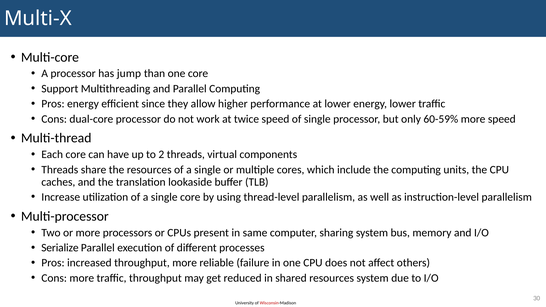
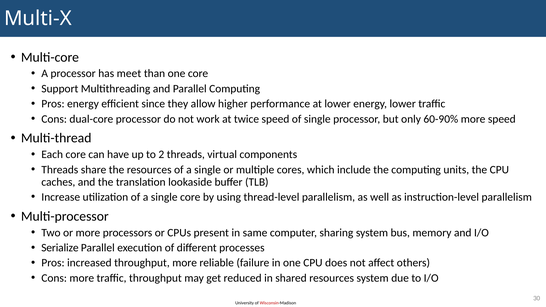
jump: jump -> meet
60-59%: 60-59% -> 60-90%
